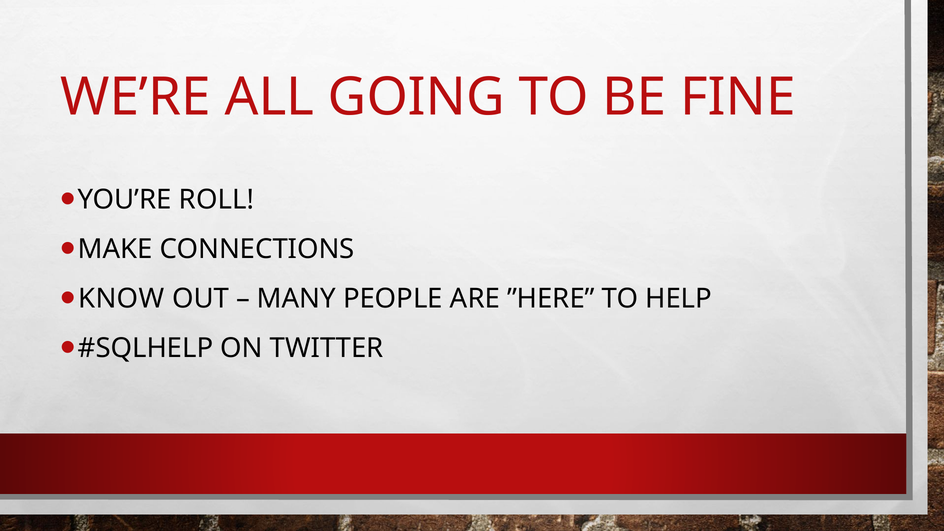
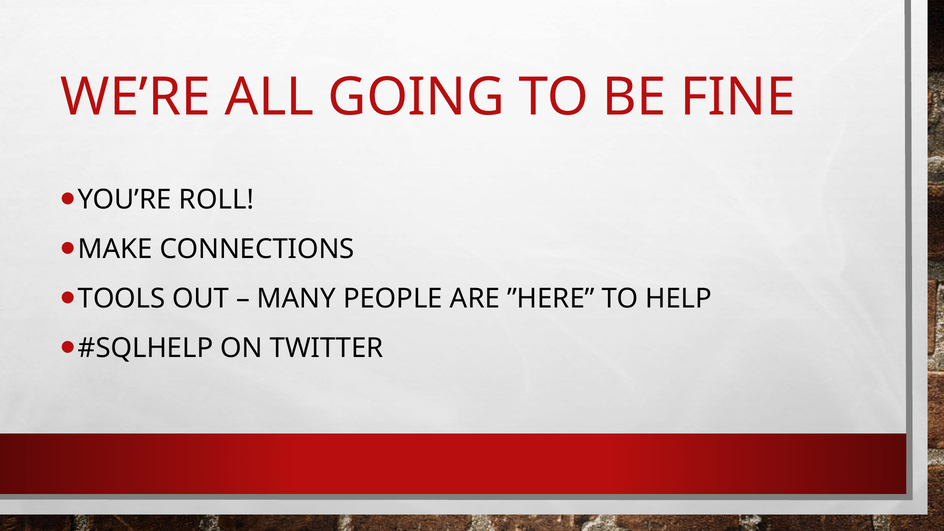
KNOW: KNOW -> TOOLS
